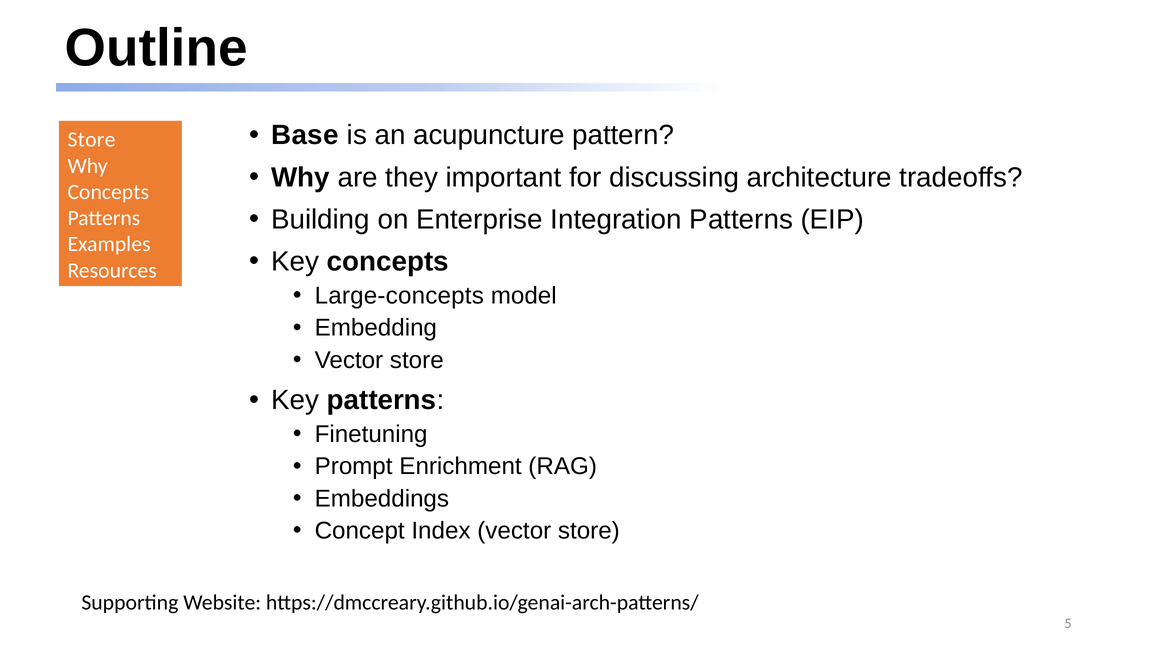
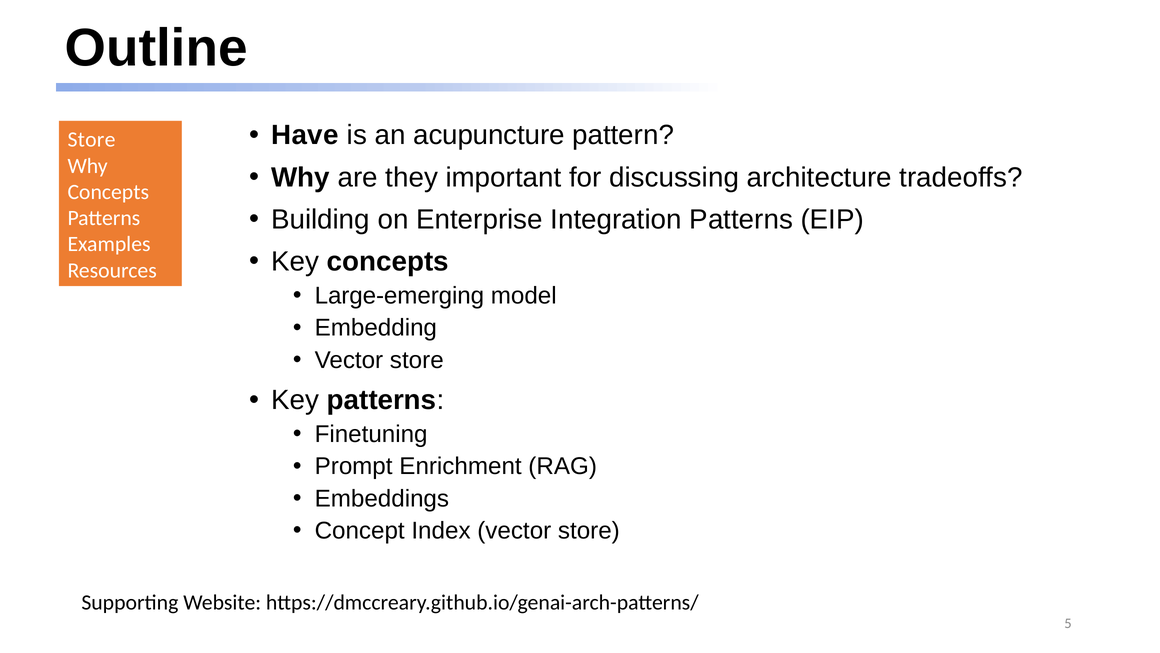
Base: Base -> Have
Large-concepts: Large-concepts -> Large-emerging
